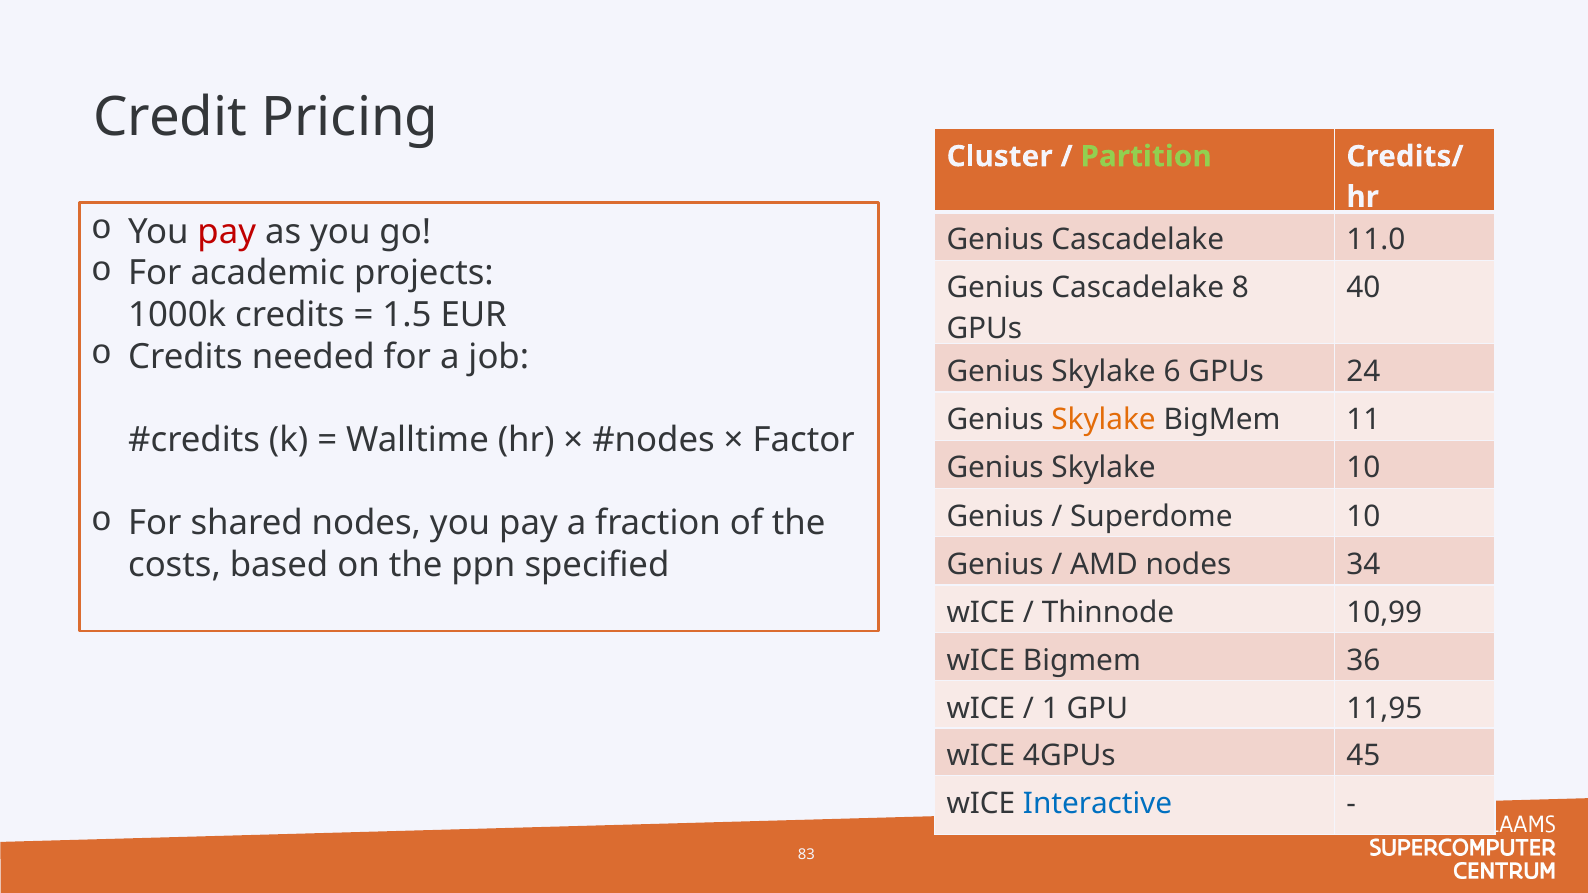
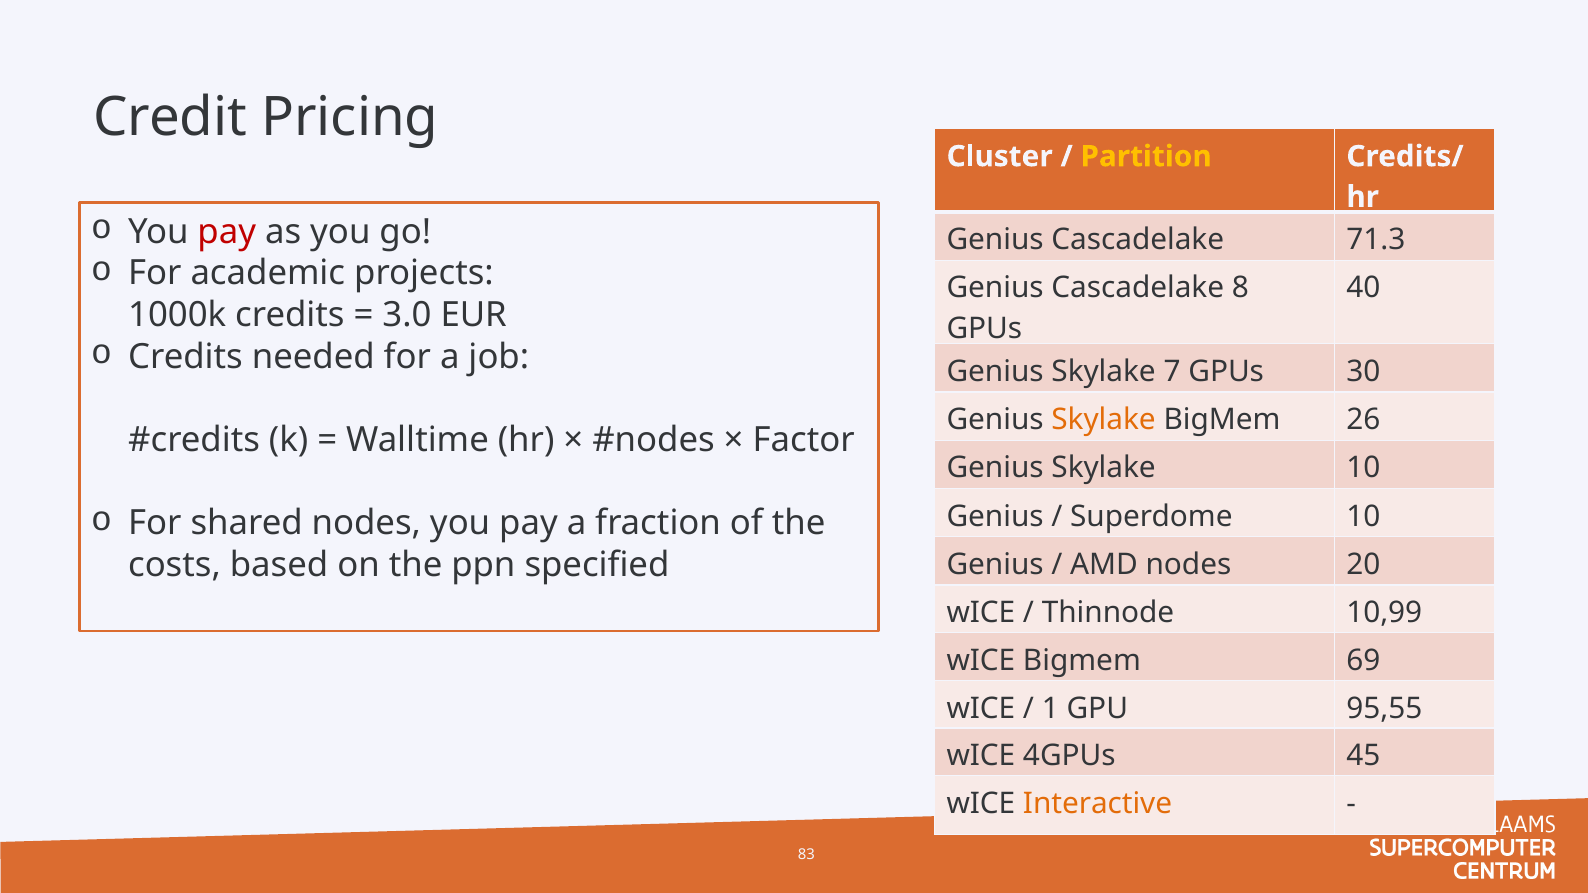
Partition colour: light green -> yellow
11.0: 11.0 -> 71.3
1.5: 1.5 -> 3.0
6: 6 -> 7
24: 24 -> 30
11: 11 -> 26
34: 34 -> 20
36: 36 -> 69
11,95: 11,95 -> 95,55
Interactive colour: blue -> orange
